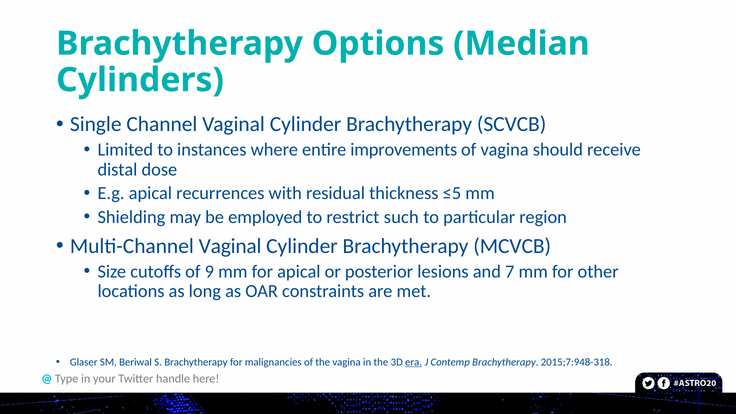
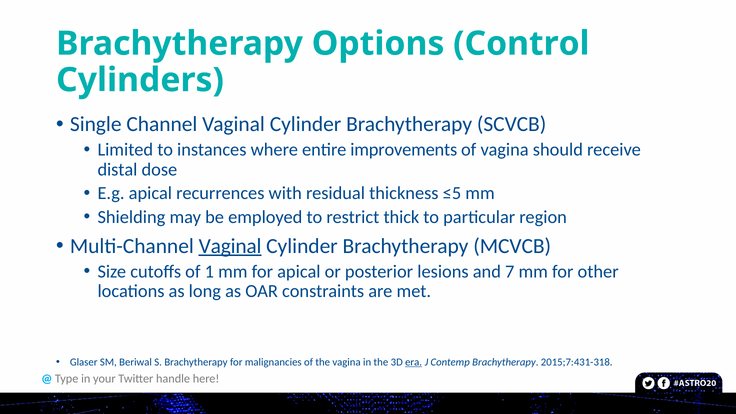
Median: Median -> Control
such: such -> thick
Vaginal at (230, 246) underline: none -> present
9: 9 -> 1
2015;7:948-318: 2015;7:948-318 -> 2015;7:431-318
